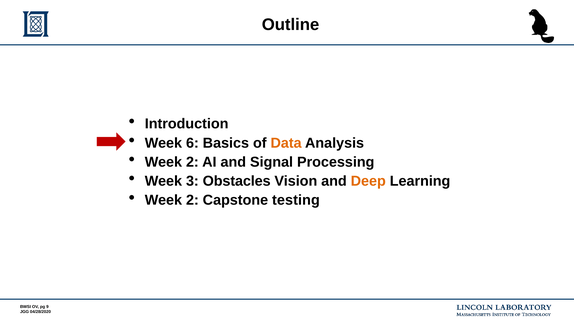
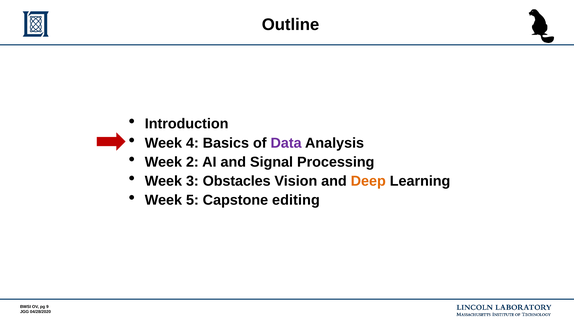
6: 6 -> 4
Data colour: orange -> purple
2 at (192, 200): 2 -> 5
testing: testing -> editing
